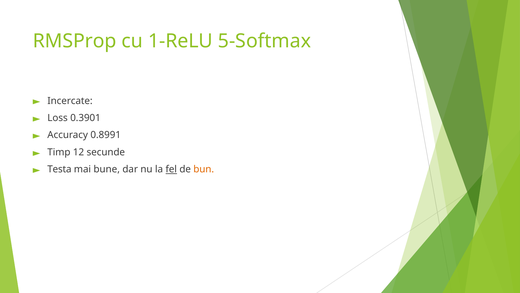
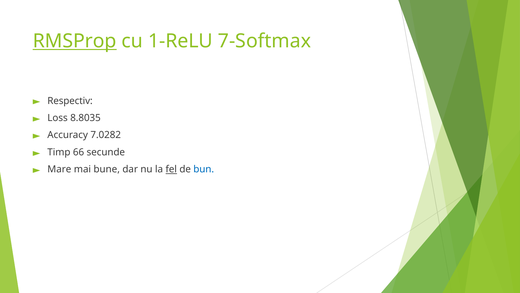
RMSProp underline: none -> present
5-Softmax: 5-Softmax -> 7-Softmax
Incercate: Incercate -> Respectiv
0.3901: 0.3901 -> 8.8035
0.8991: 0.8991 -> 7.0282
12: 12 -> 66
Testa: Testa -> Mare
bun colour: orange -> blue
